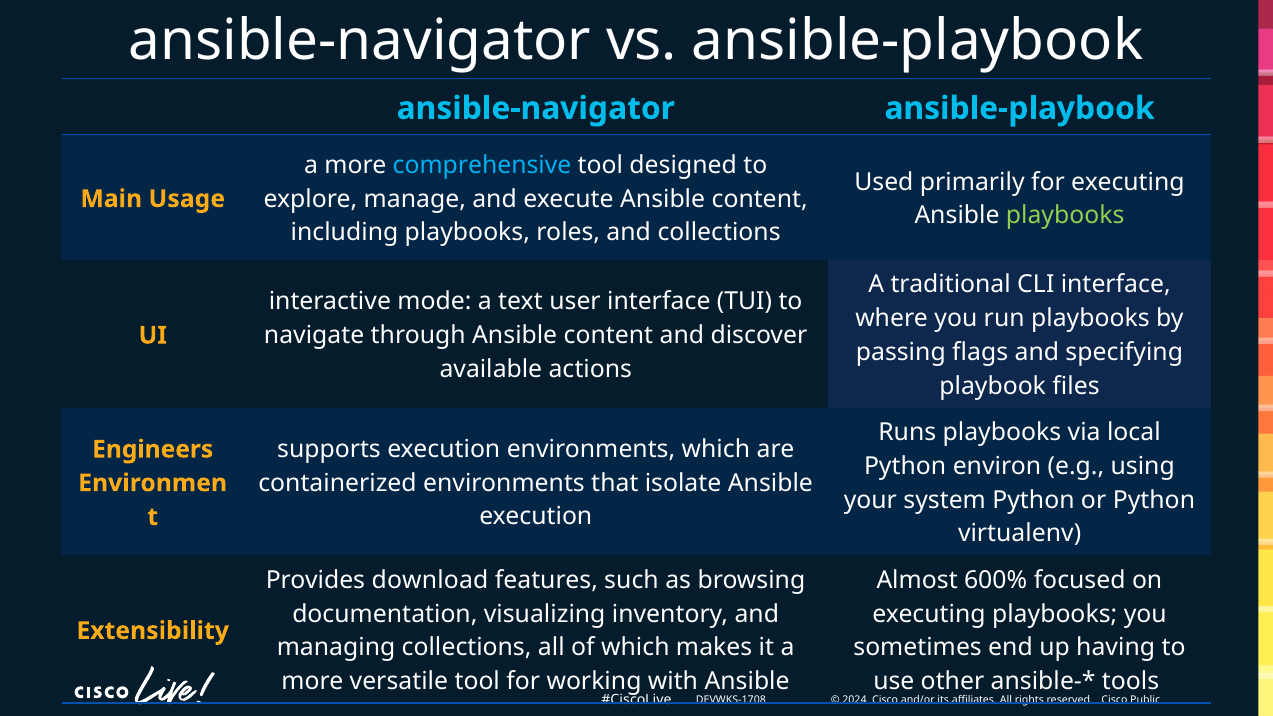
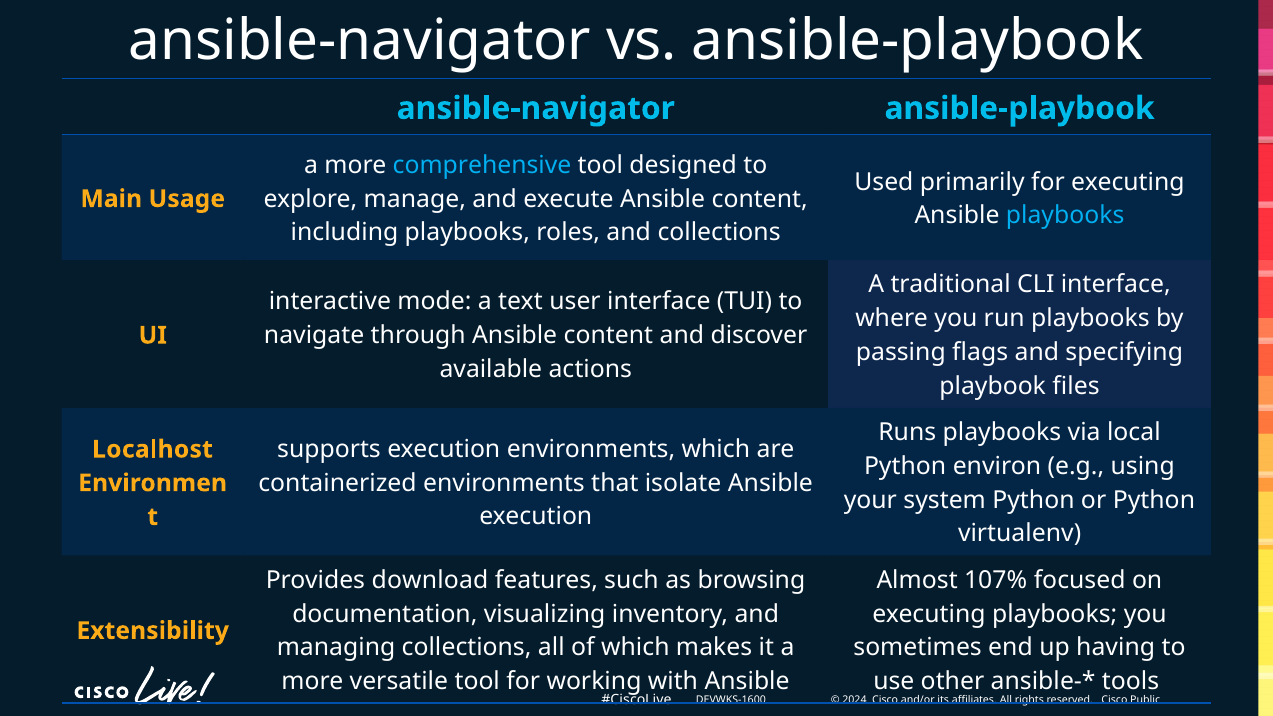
playbooks at (1065, 216) colour: light green -> light blue
Engineers: Engineers -> Localhost
600%: 600% -> 107%
DEVWKS-1708: DEVWKS-1708 -> DEVWKS-1600
